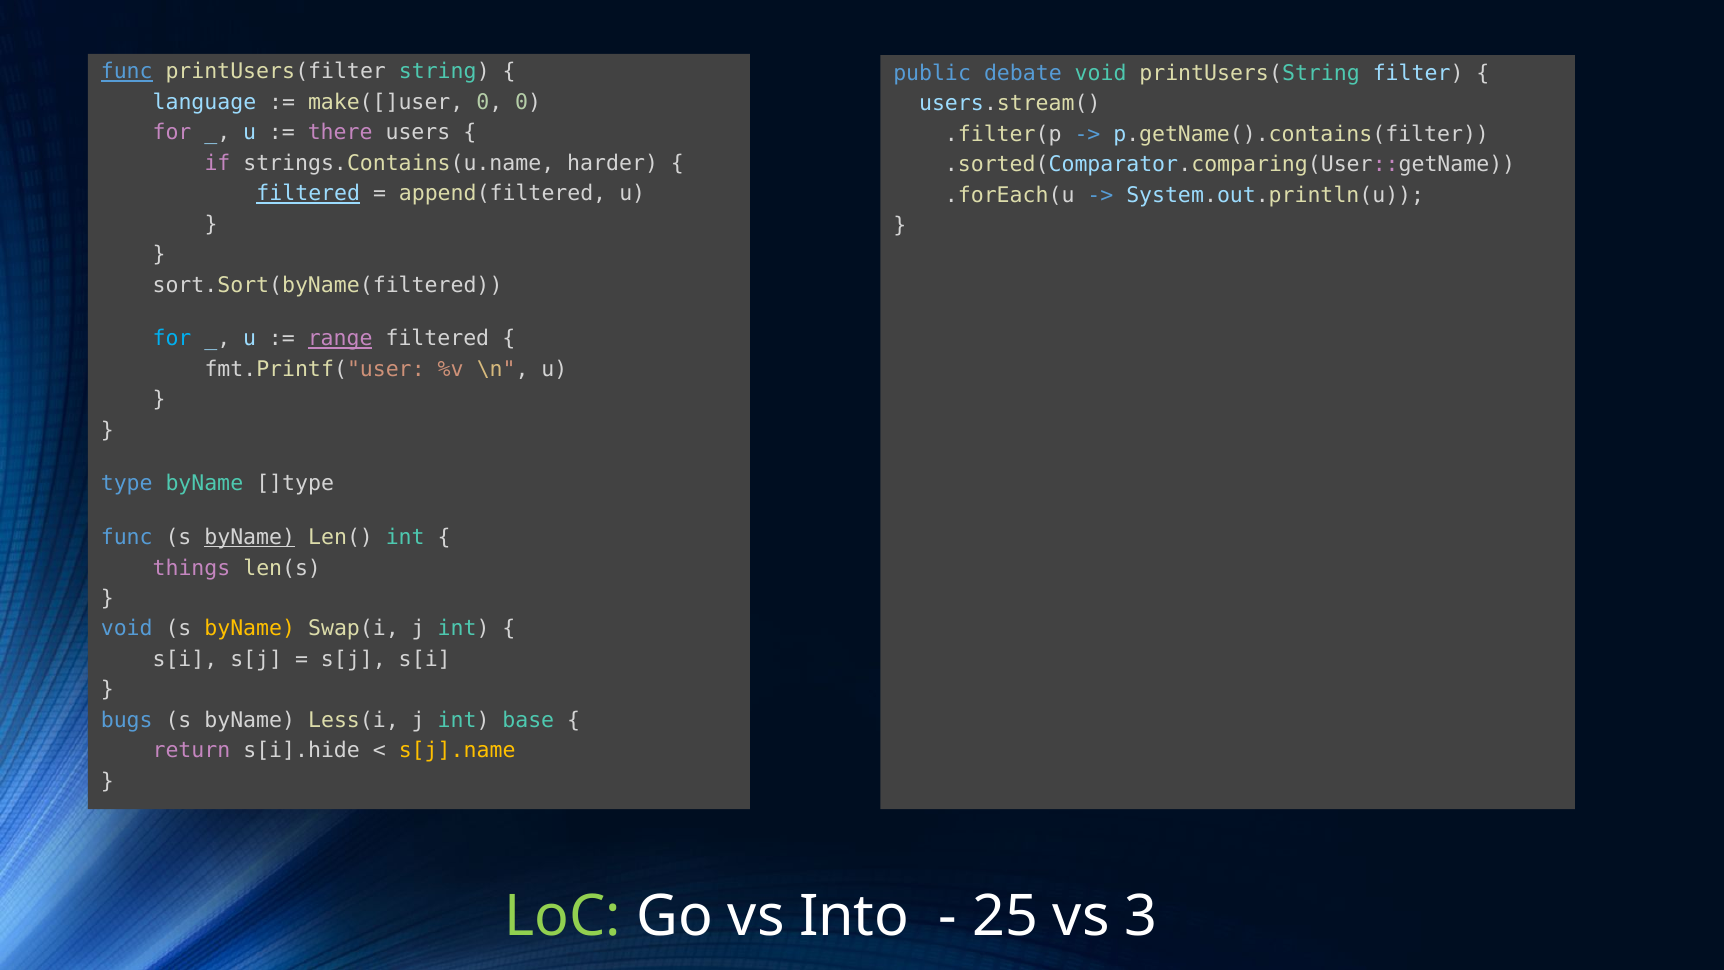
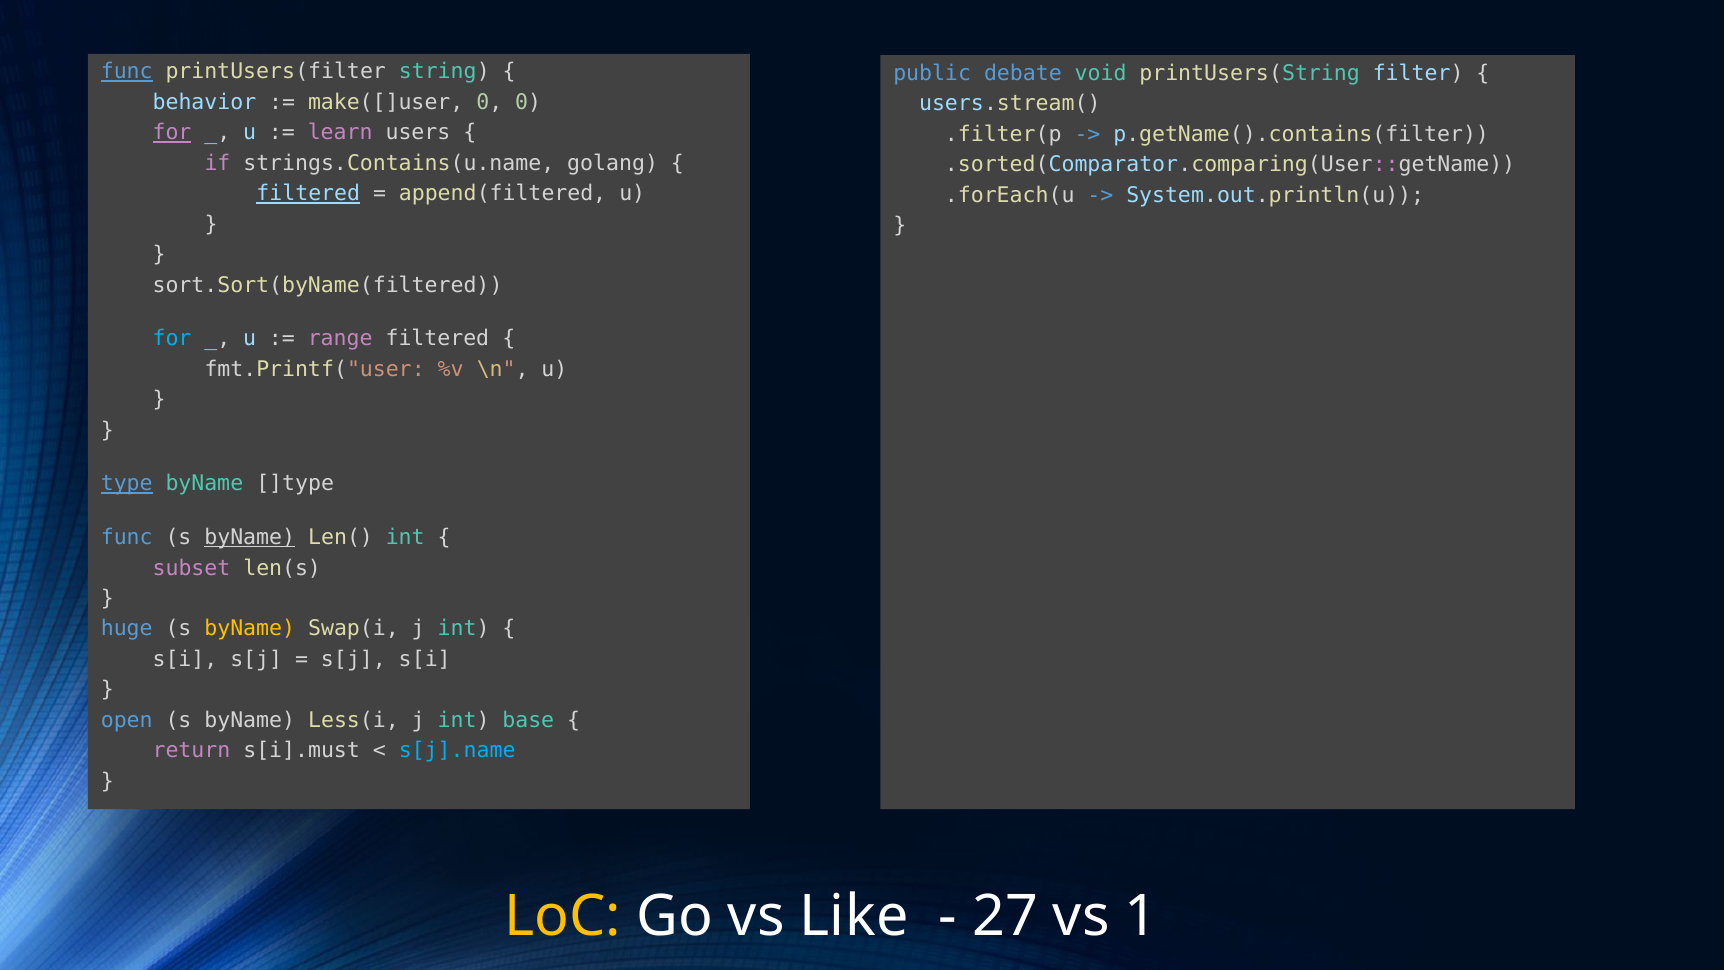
language: language -> behavior
for at (172, 133) underline: none -> present
there: there -> learn
harder: harder -> golang
range underline: present -> none
type underline: none -> present
things: things -> subset
void at (127, 629): void -> huge
bugs: bugs -> open
s[i].hide: s[i].hide -> s[i].must
s[j].name colour: yellow -> light blue
LoC colour: light green -> yellow
Into: Into -> Like
25: 25 -> 27
3: 3 -> 1
